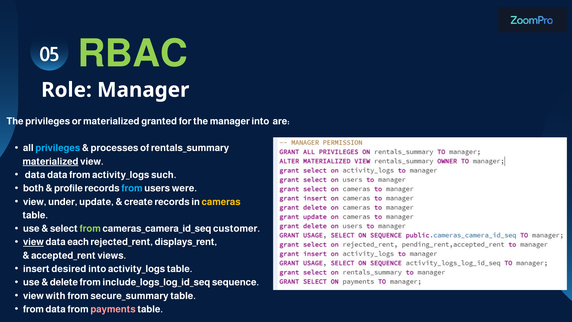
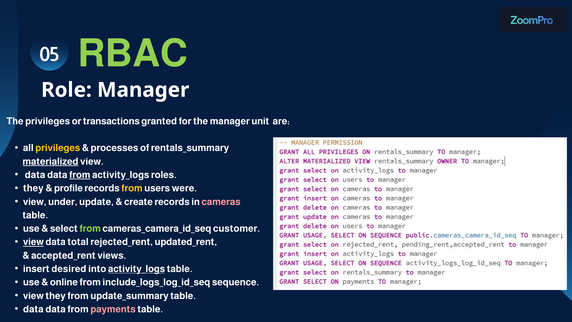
or materialized: materialized -> transactions
manager into: into -> unit
privileges at (58, 148) colour: light blue -> yellow
from at (80, 175) underline: none -> present
such: such -> roles
both at (33, 188): both -> they
from at (132, 188) colour: light blue -> yellow
cameras colour: yellow -> pink
each: each -> total
displays_rent: displays_rent -> updated_rent
activity_logs at (137, 269) underline: none -> present
delete: delete -> online
view with: with -> they
secure_summary: secure_summary -> update_summary
from at (33, 309): from -> data
